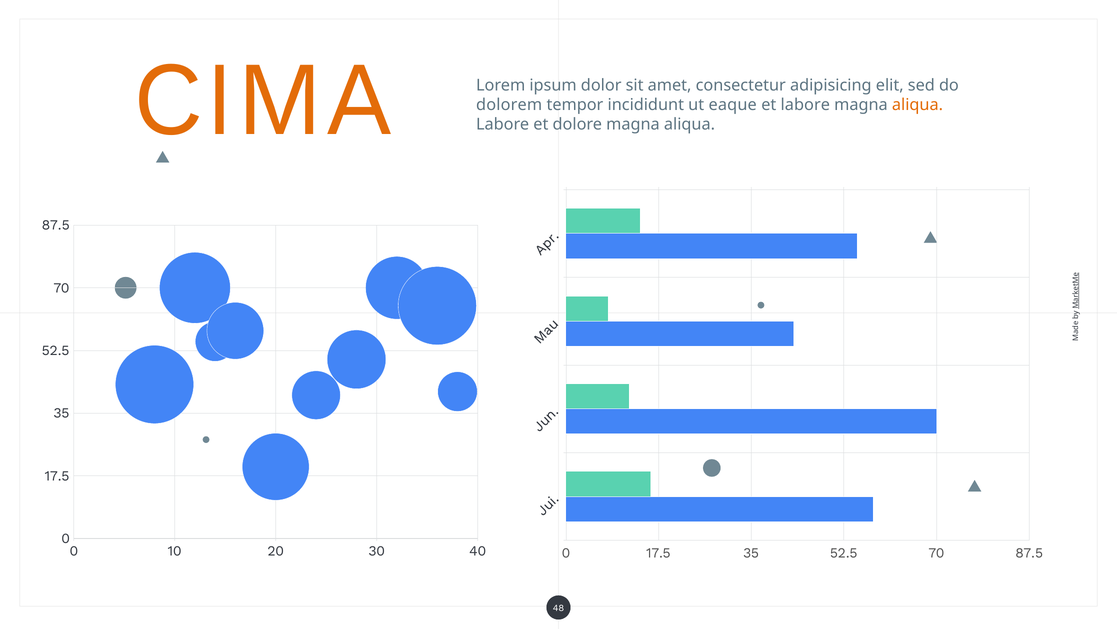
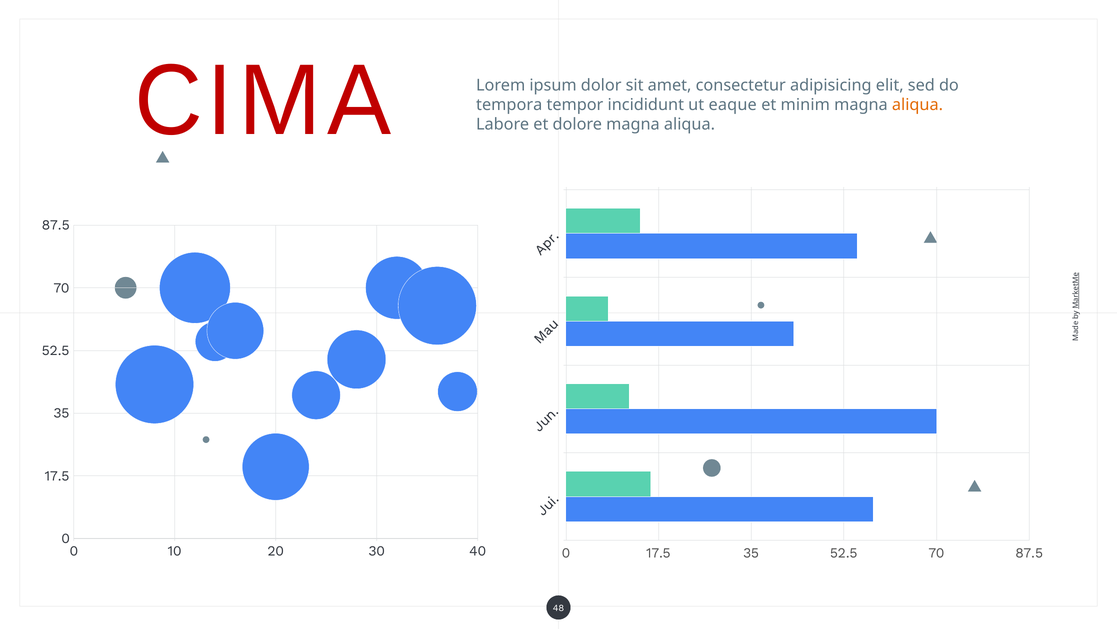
CIMA colour: orange -> red
dolorem: dolorem -> tempora
et labore: labore -> minim
